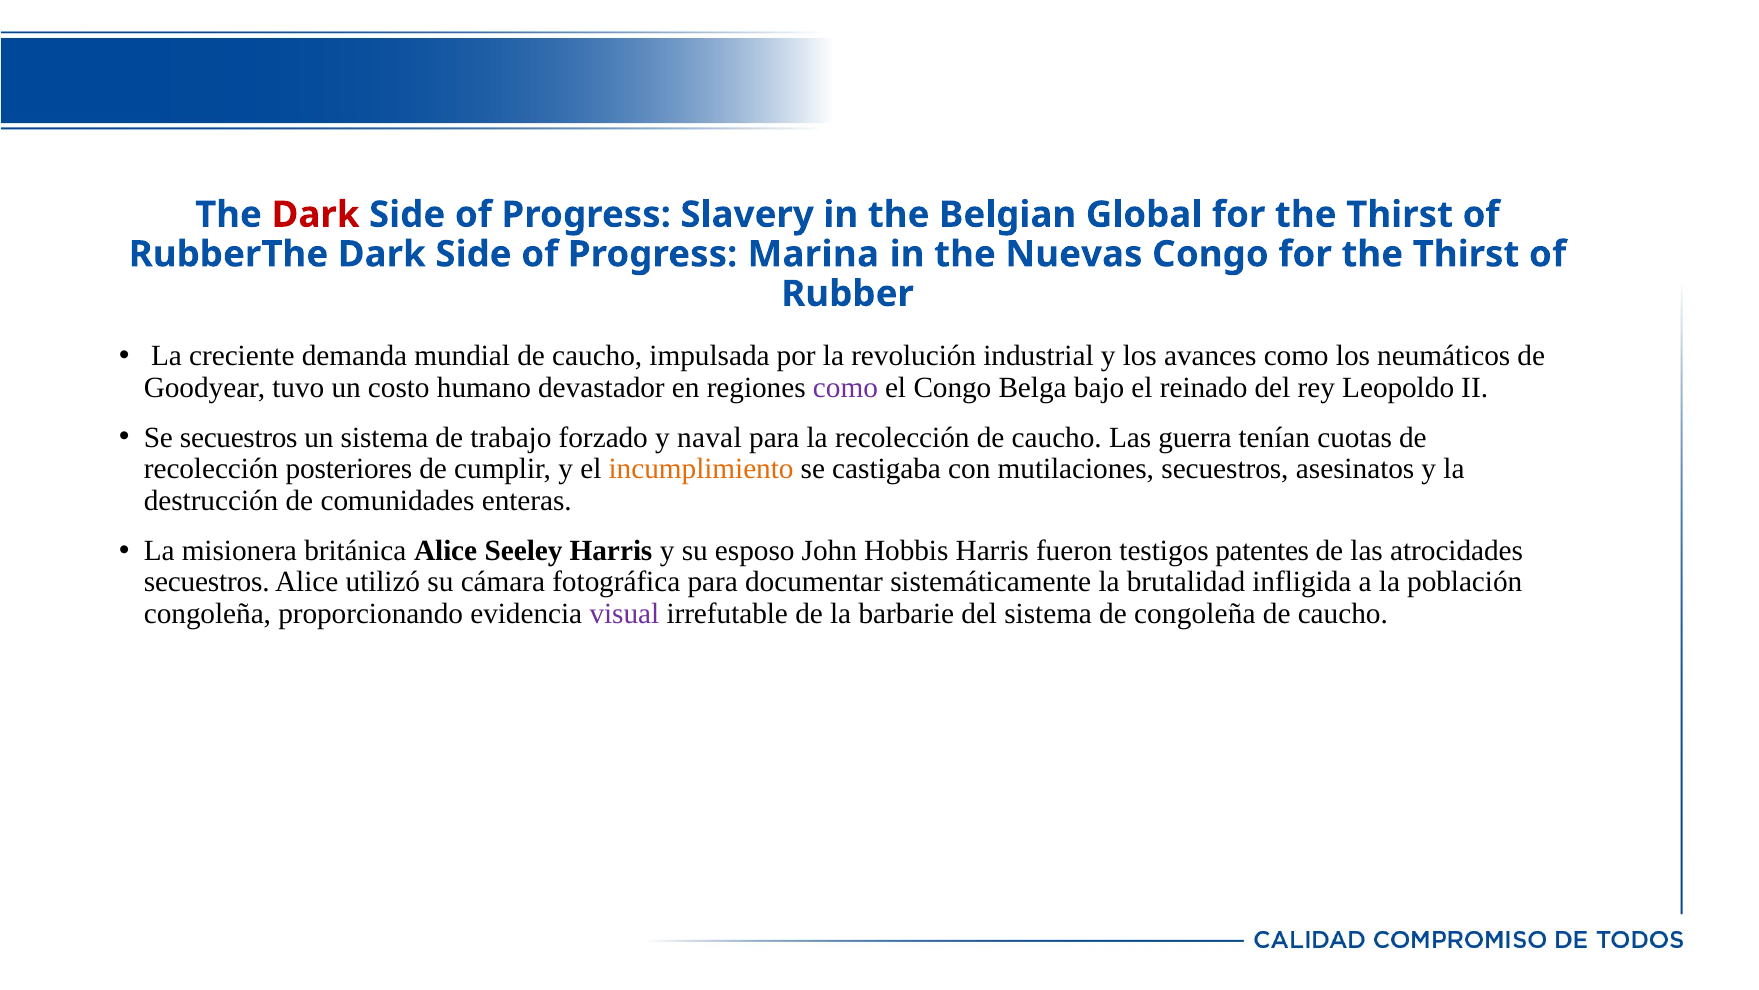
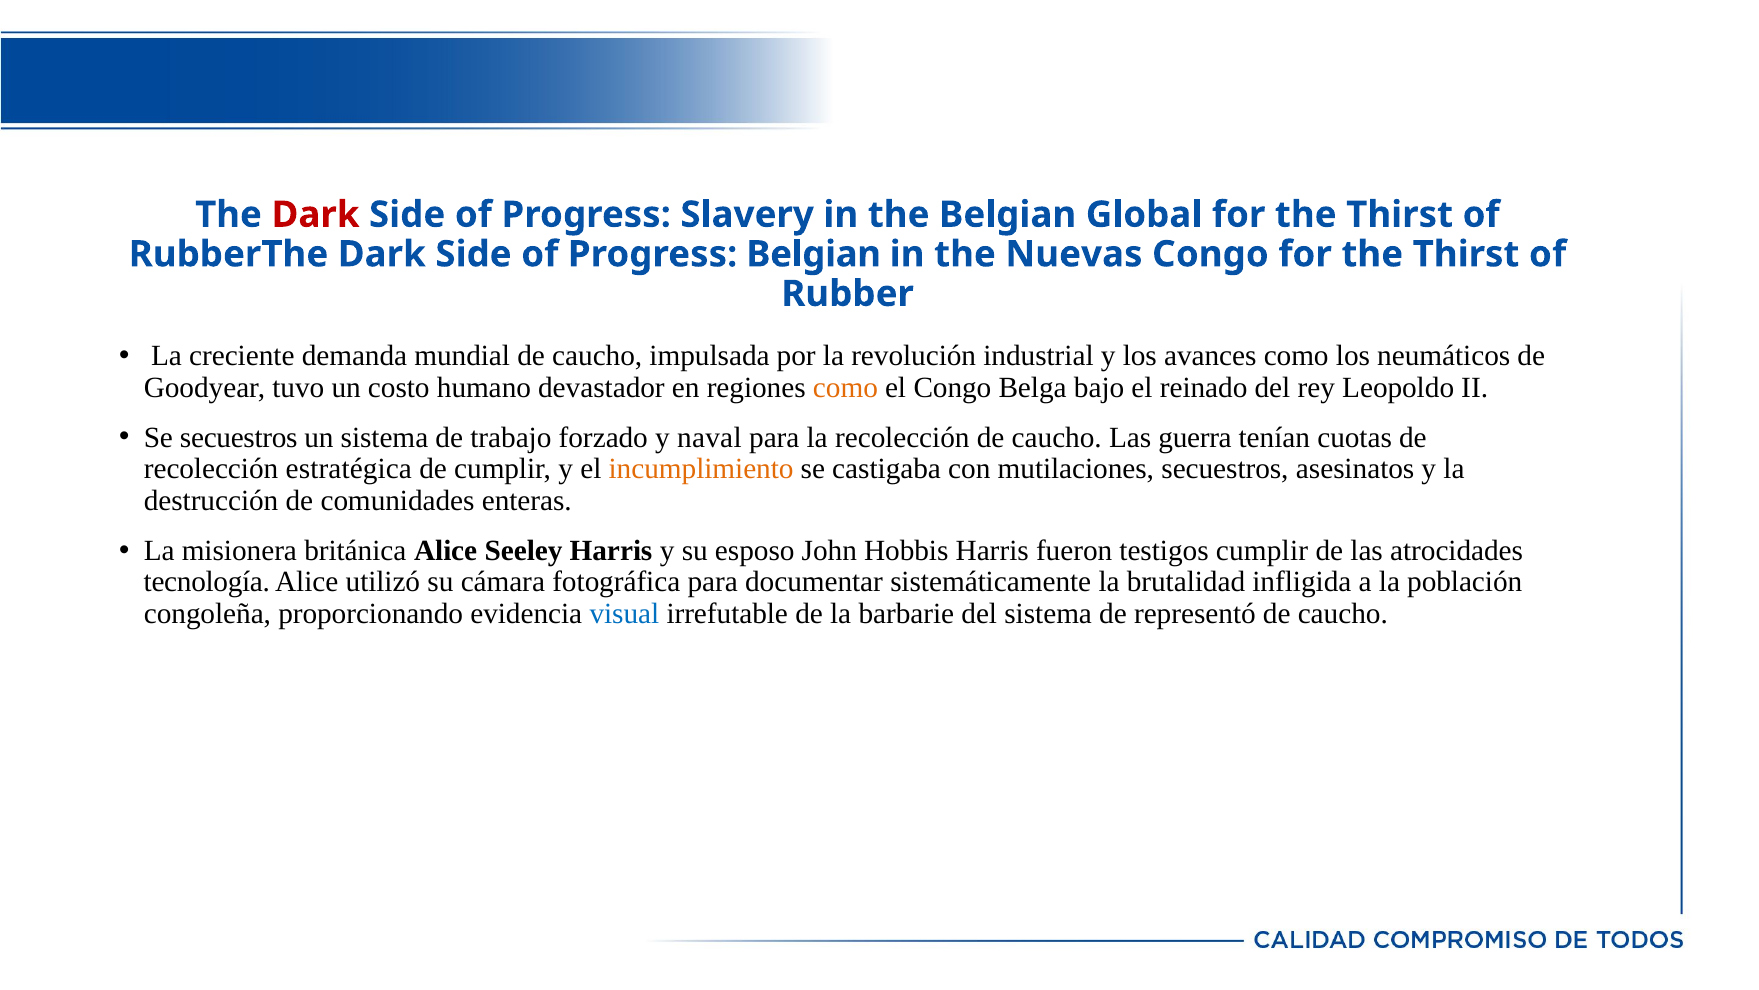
Progress Marina: Marina -> Belgian
como at (845, 387) colour: purple -> orange
posteriores: posteriores -> estratégica
testigos patentes: patentes -> cumplir
secuestros at (207, 582): secuestros -> tecnología
visual colour: purple -> blue
de congoleña: congoleña -> representó
